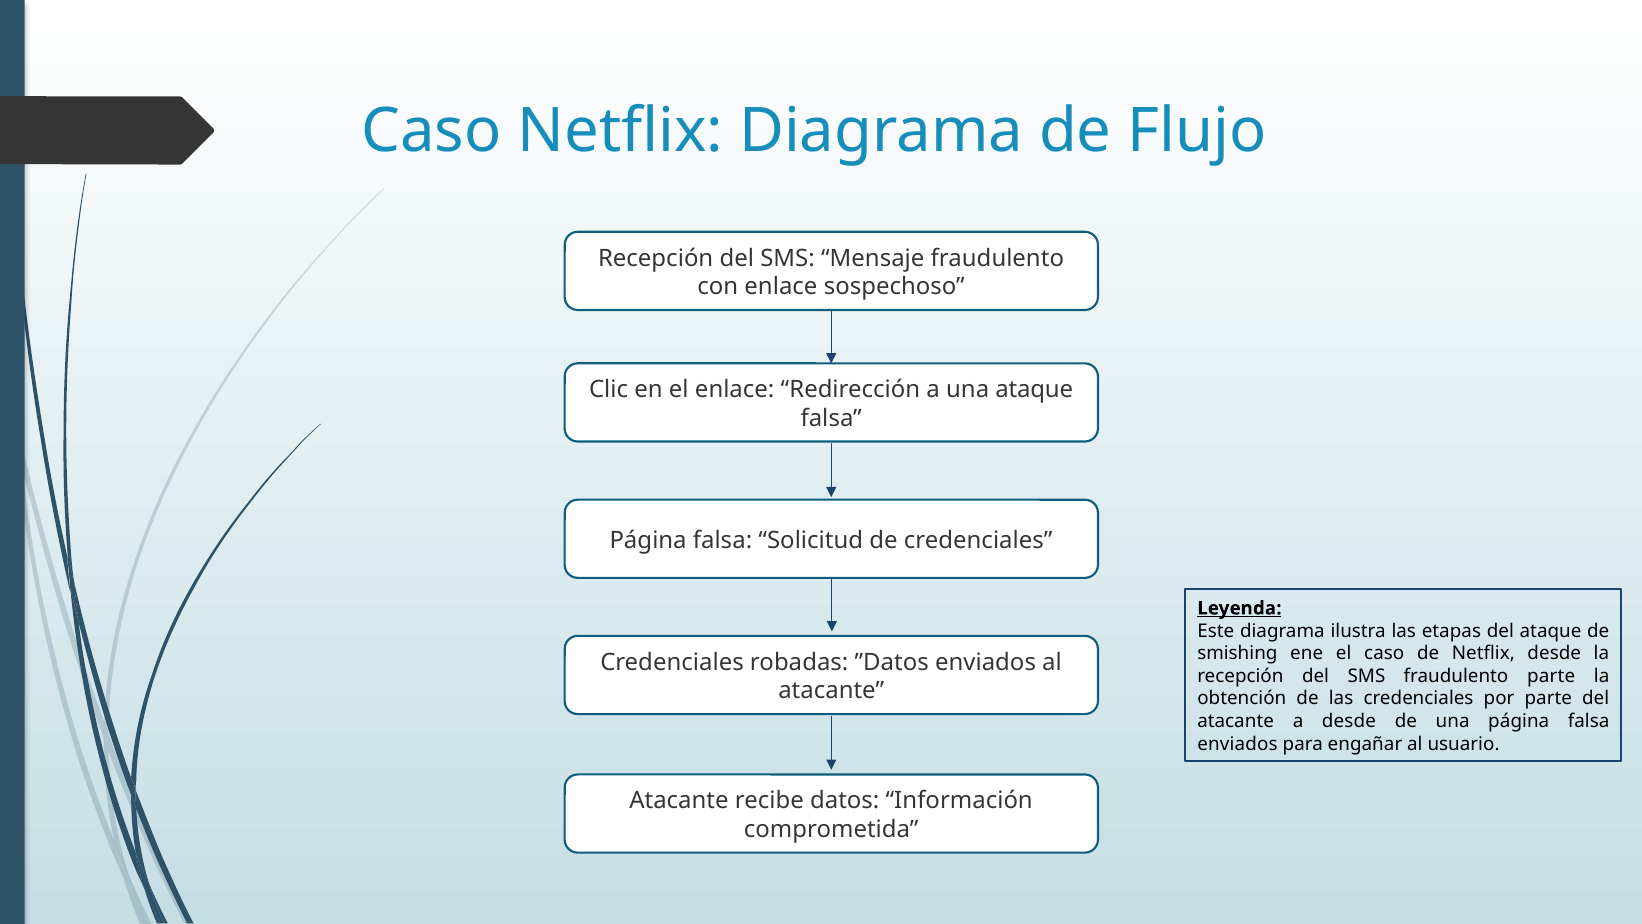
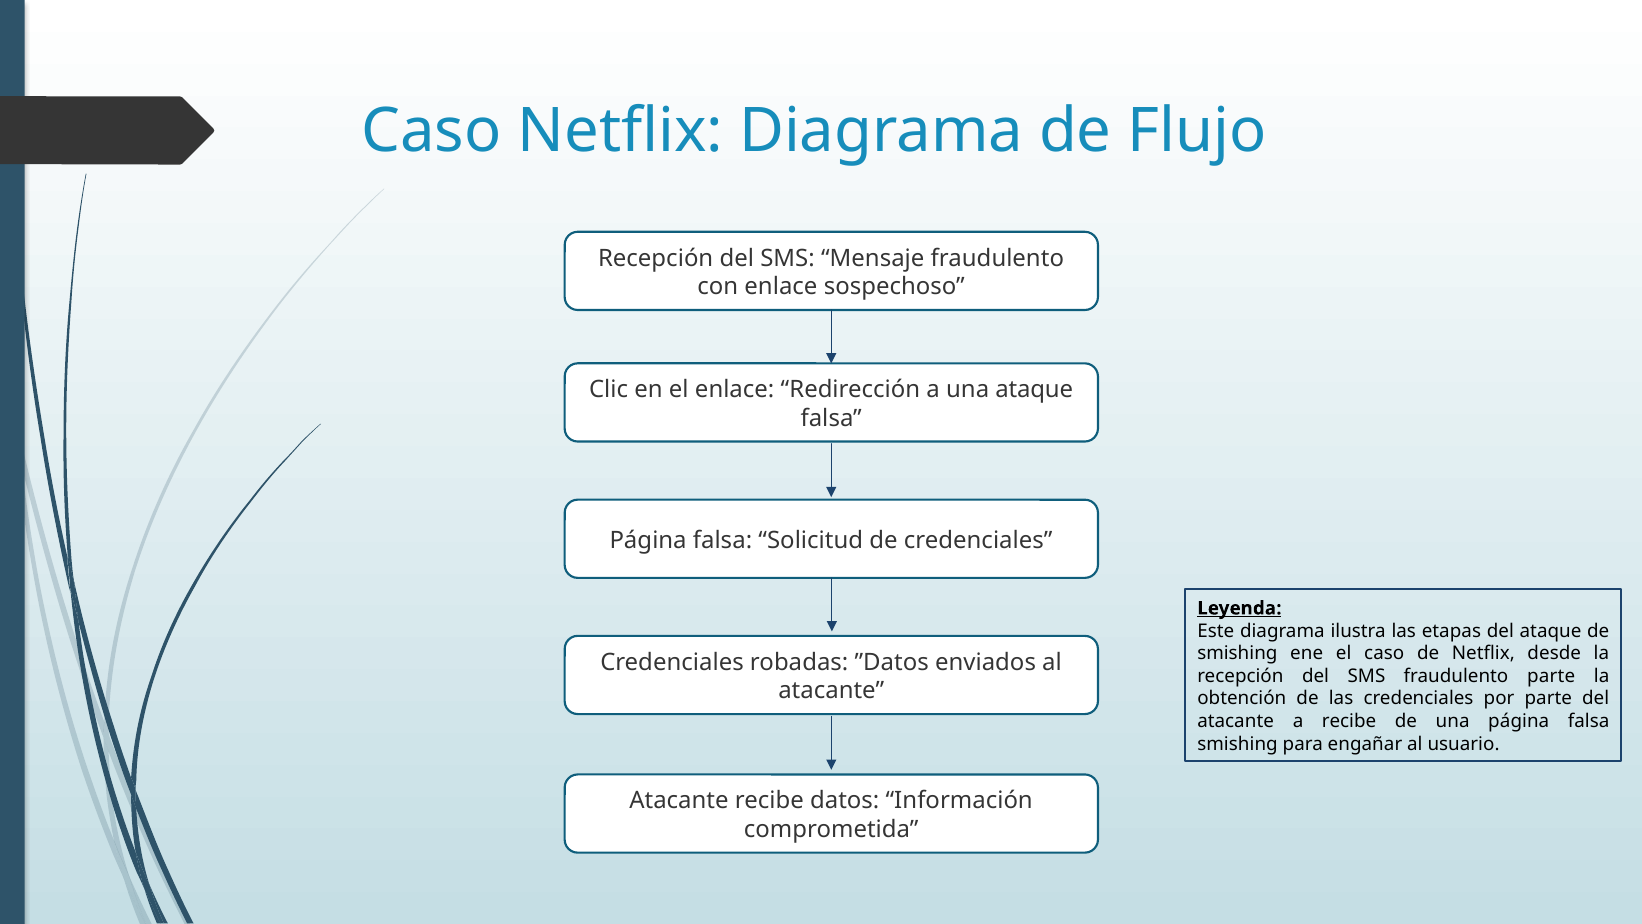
a desde: desde -> recibe
enviados at (1237, 744): enviados -> smishing
